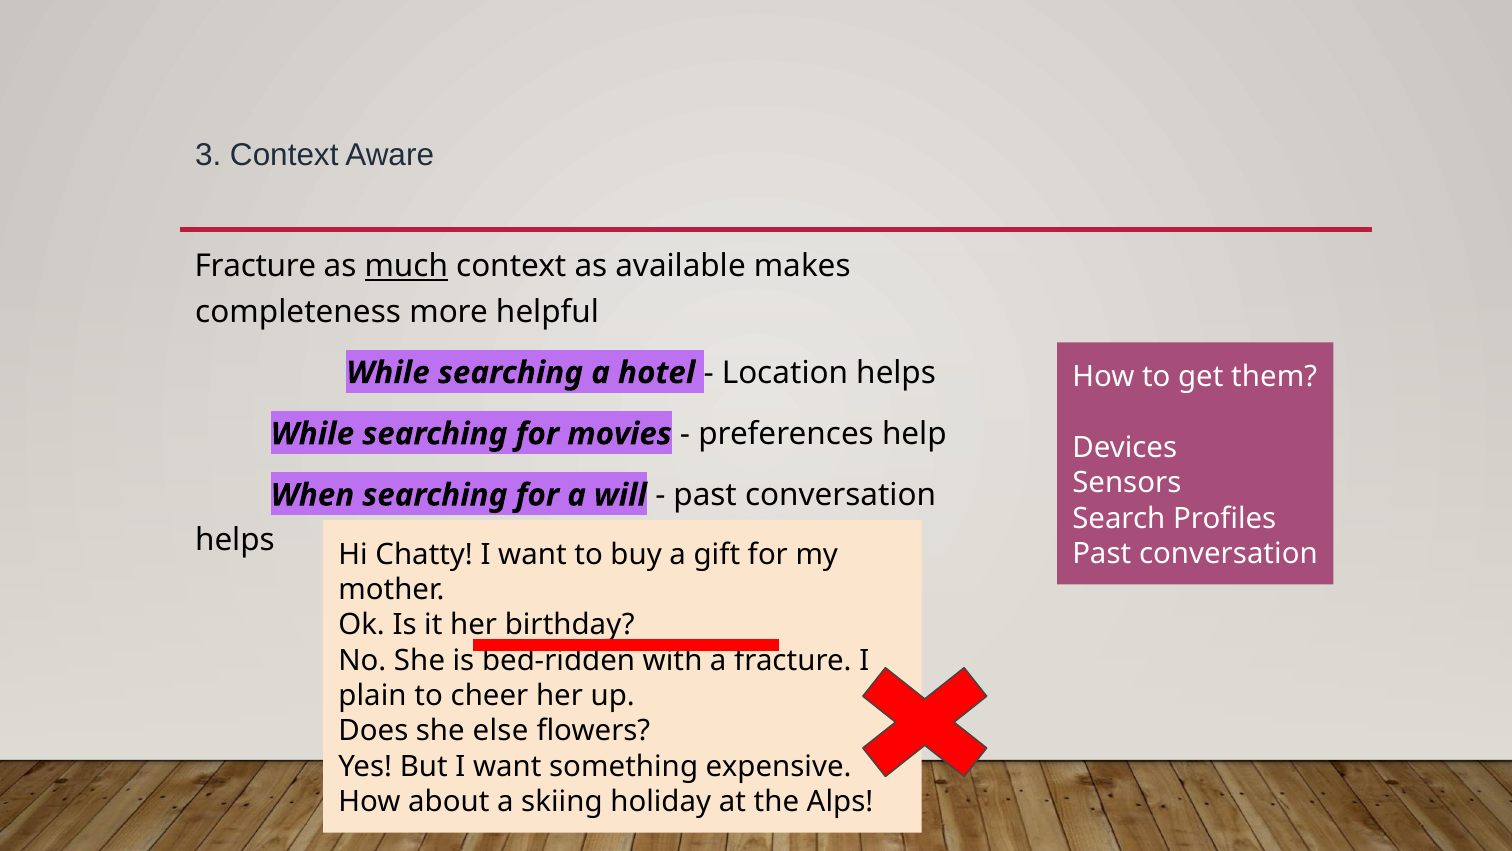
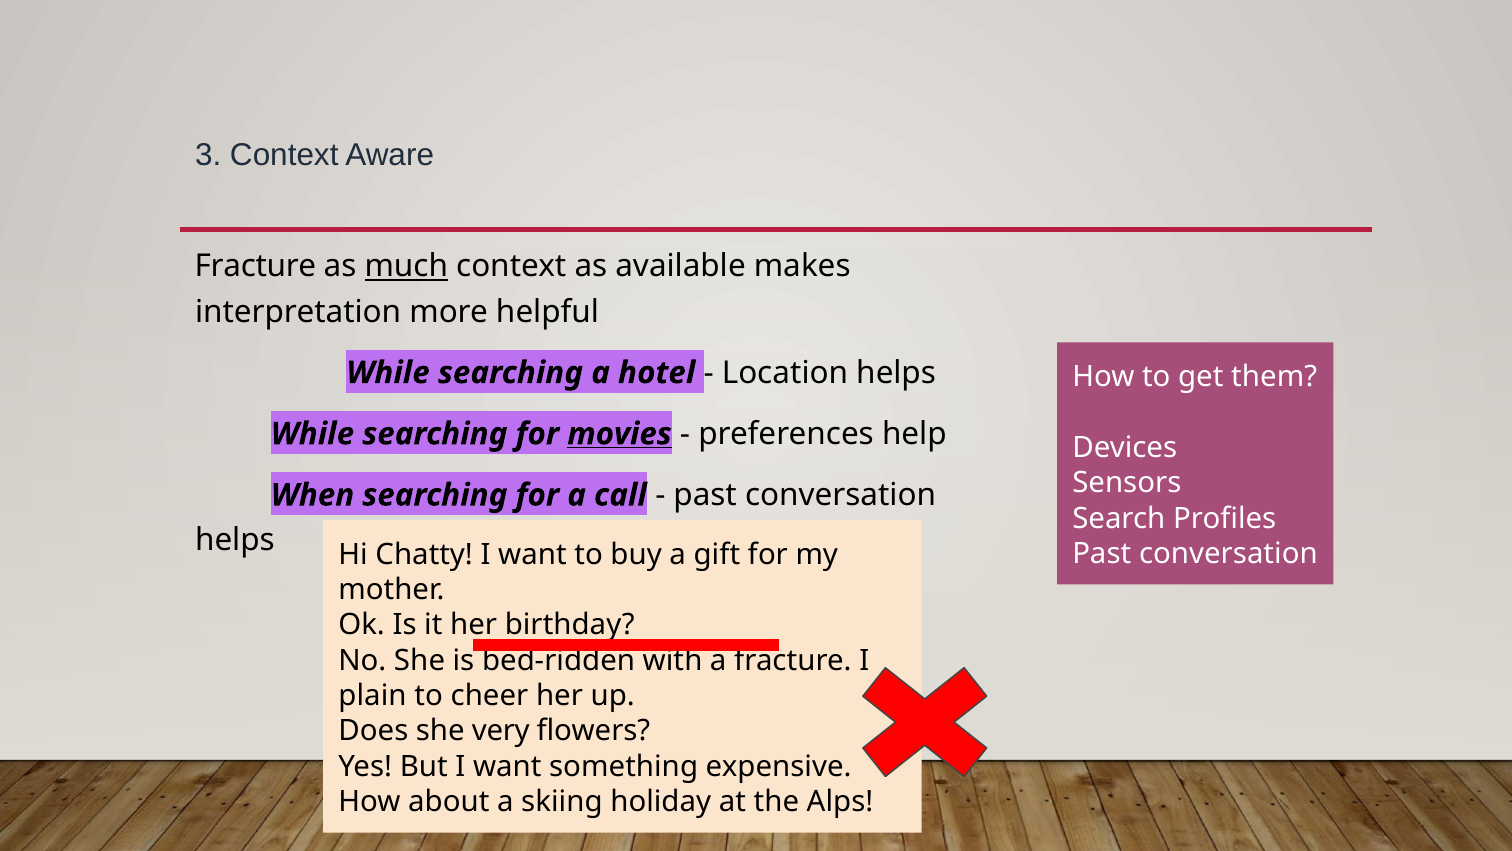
completeness: completeness -> interpretation
movies underline: none -> present
will: will -> call
else: else -> very
